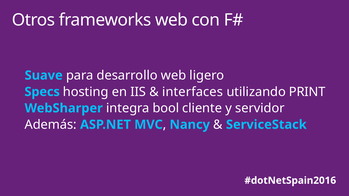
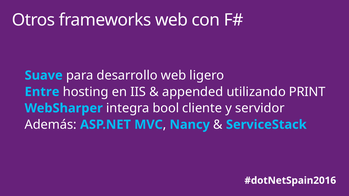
Specs: Specs -> Entre
interfaces: interfaces -> appended
